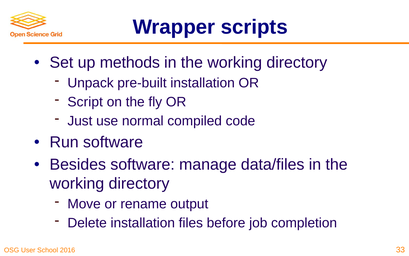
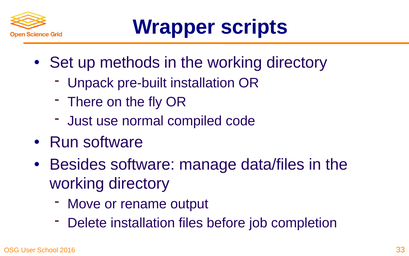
Script: Script -> There
